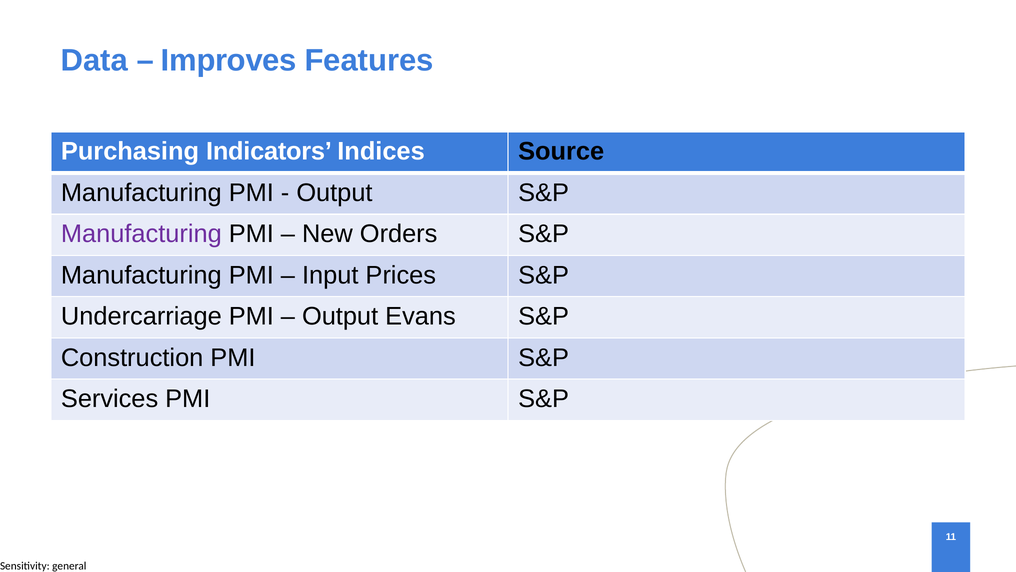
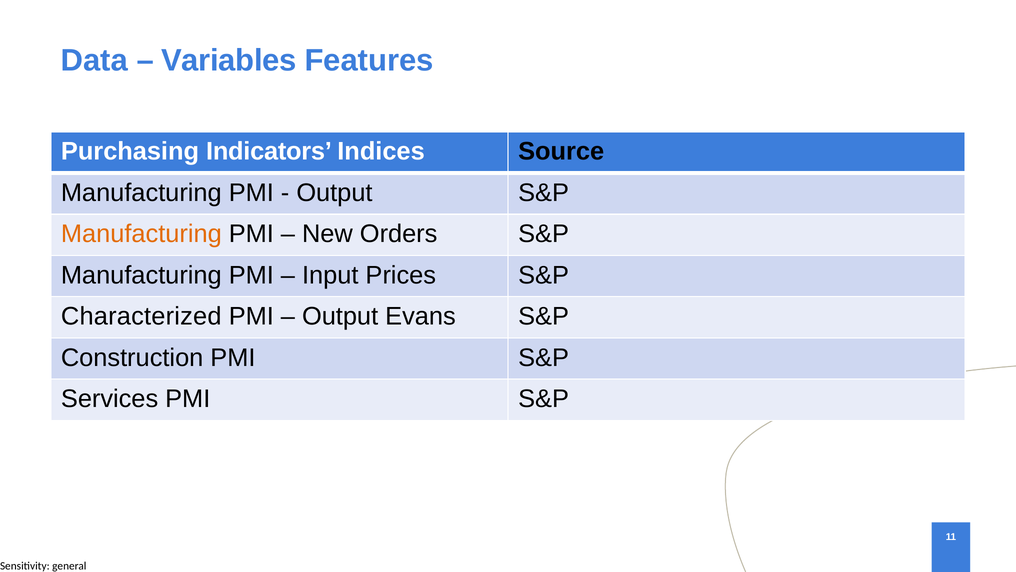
Improves: Improves -> Variables
Manufacturing at (141, 234) colour: purple -> orange
Undercarriage: Undercarriage -> Characterized
